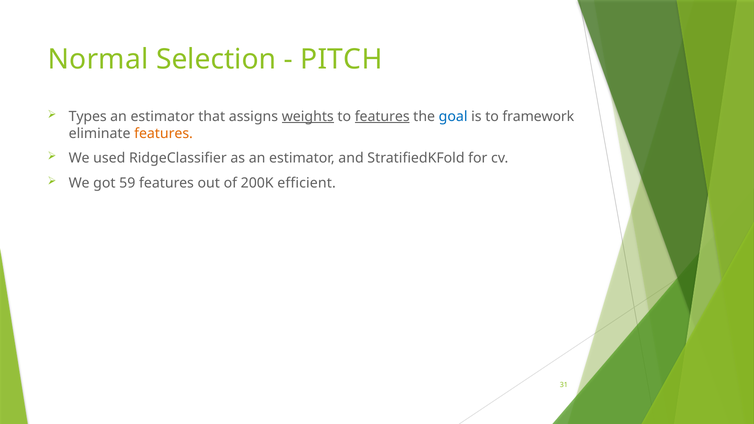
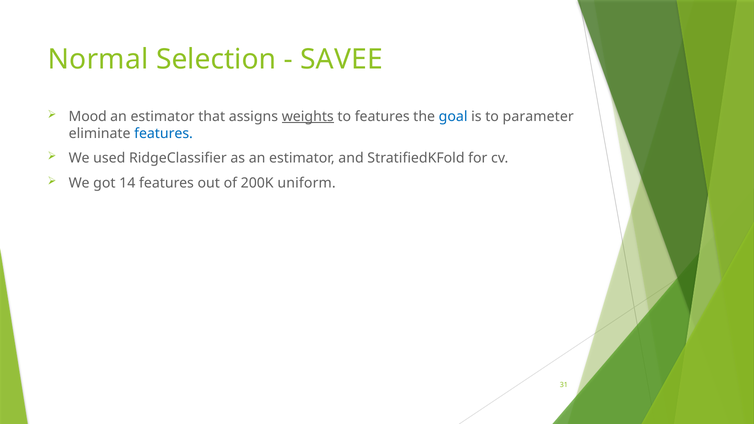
PITCH: PITCH -> SAVEE
Types: Types -> Mood
features at (382, 116) underline: present -> none
framework: framework -> parameter
features at (164, 133) colour: orange -> blue
59: 59 -> 14
efficient: efficient -> uniform
